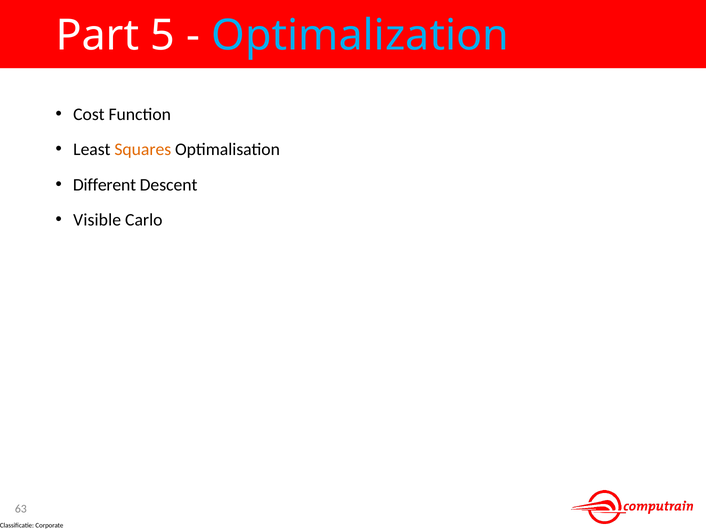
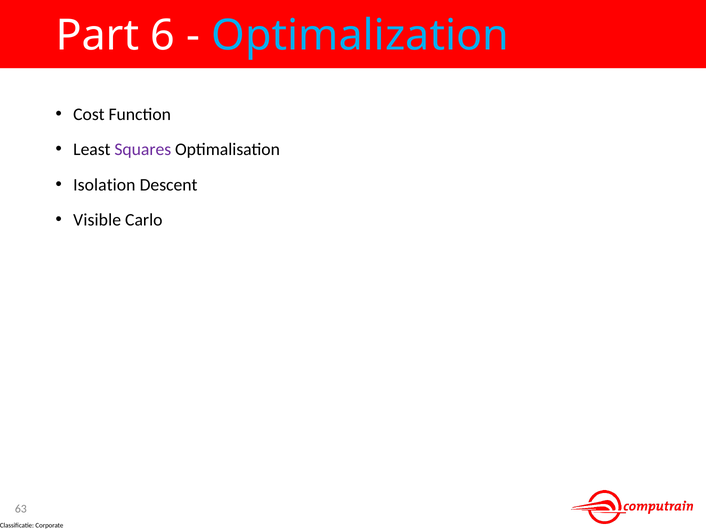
5: 5 -> 6
Squares colour: orange -> purple
Different: Different -> Isolation
